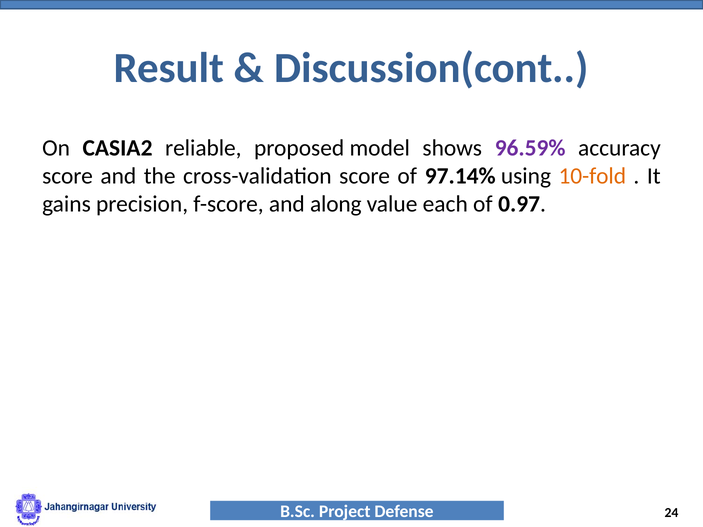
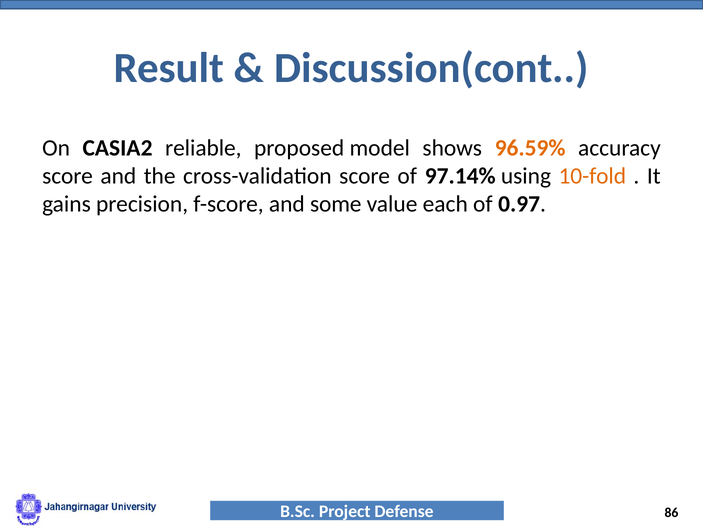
96.59% colour: purple -> orange
along: along -> some
24: 24 -> 86
